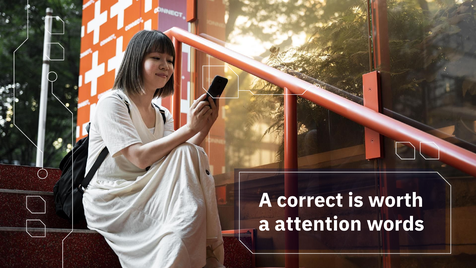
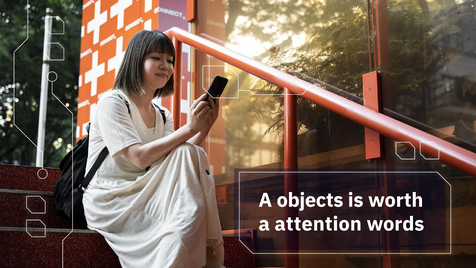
correct: correct -> objects
